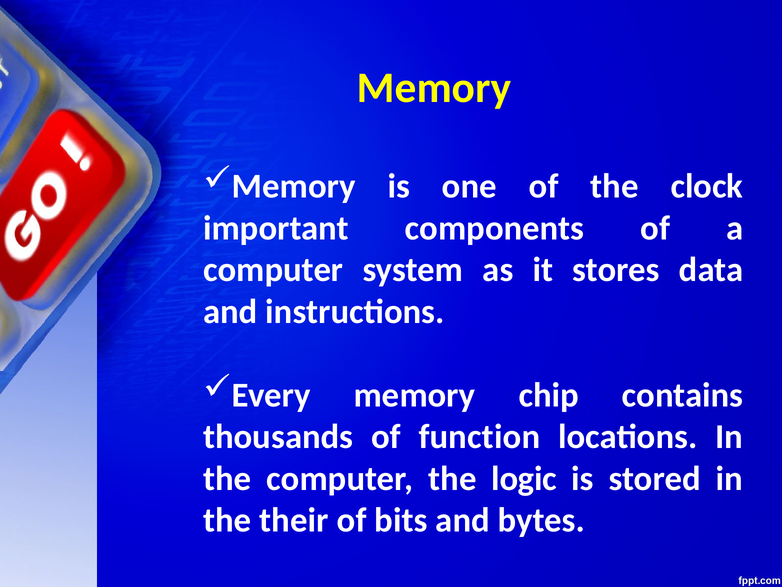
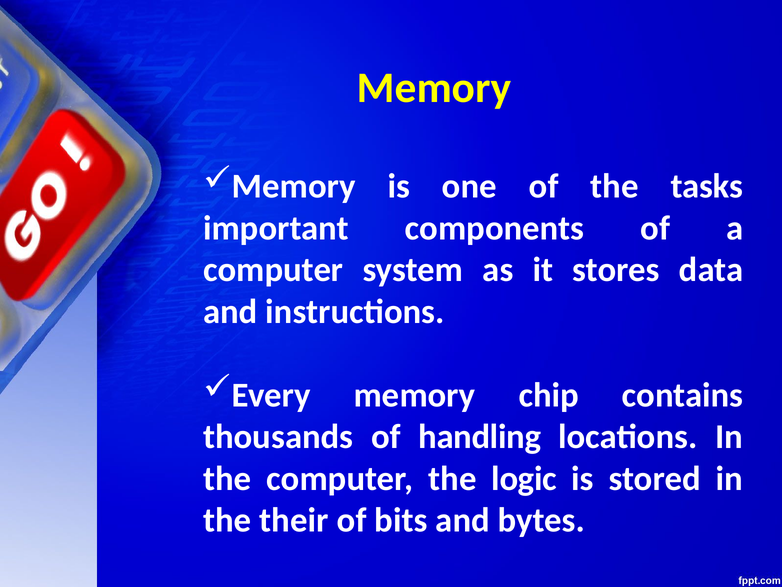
clock: clock -> tasks
function: function -> handling
